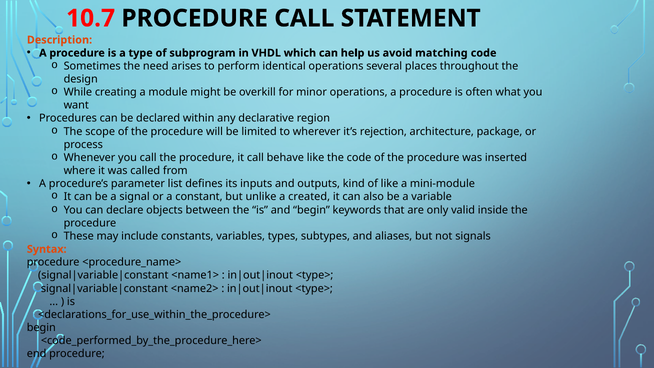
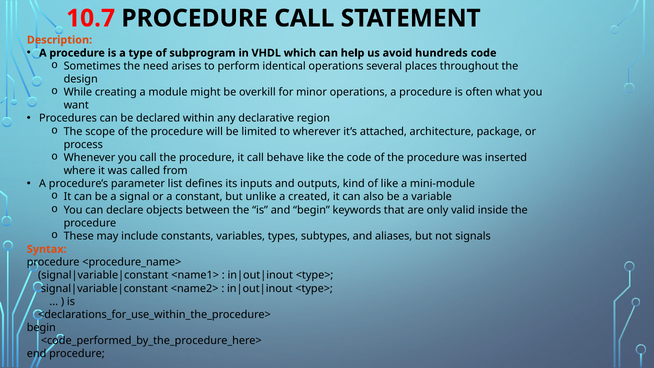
matching: matching -> hundreds
rejection: rejection -> attached
